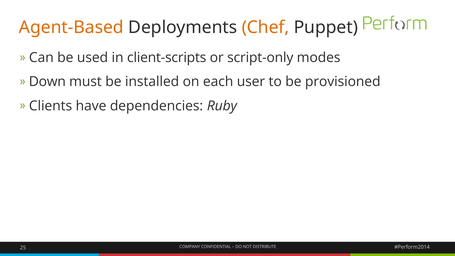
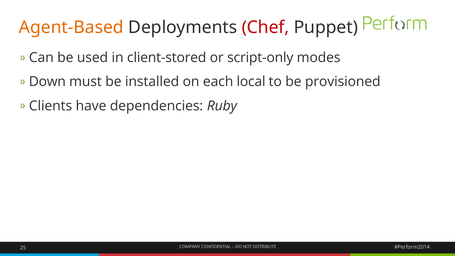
Chef colour: orange -> red
client-scripts: client-scripts -> client-stored
user: user -> local
